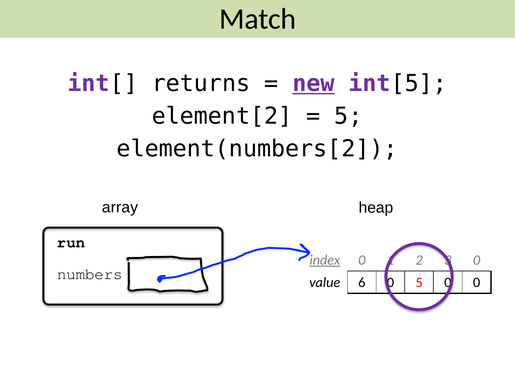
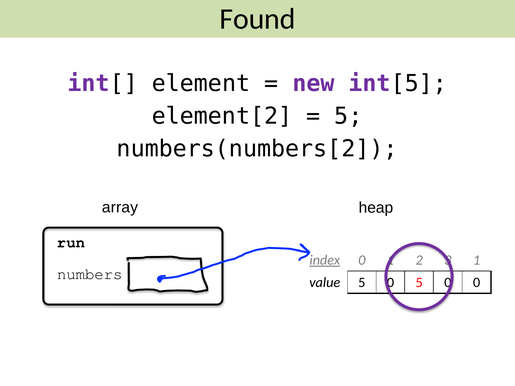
Match: Match -> Found
returns: returns -> element
new underline: present -> none
element(numbers[2: element(numbers[2 -> numbers(numbers[2
0 at (477, 260): 0 -> 1
value 6: 6 -> 5
